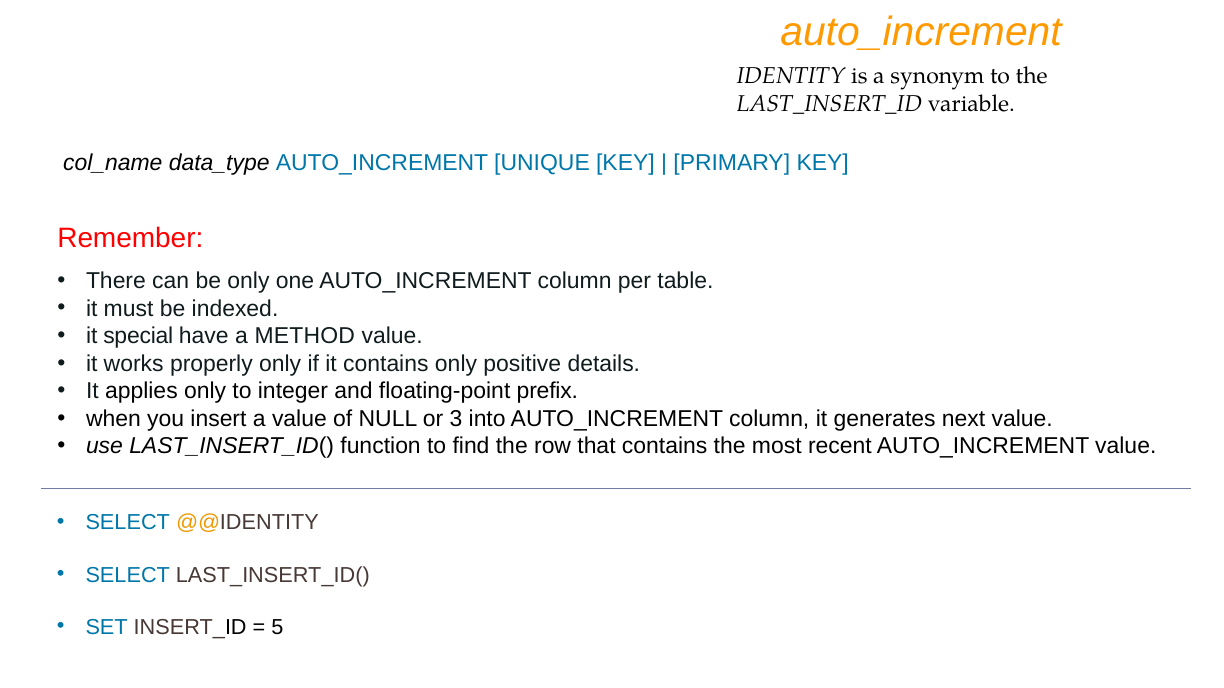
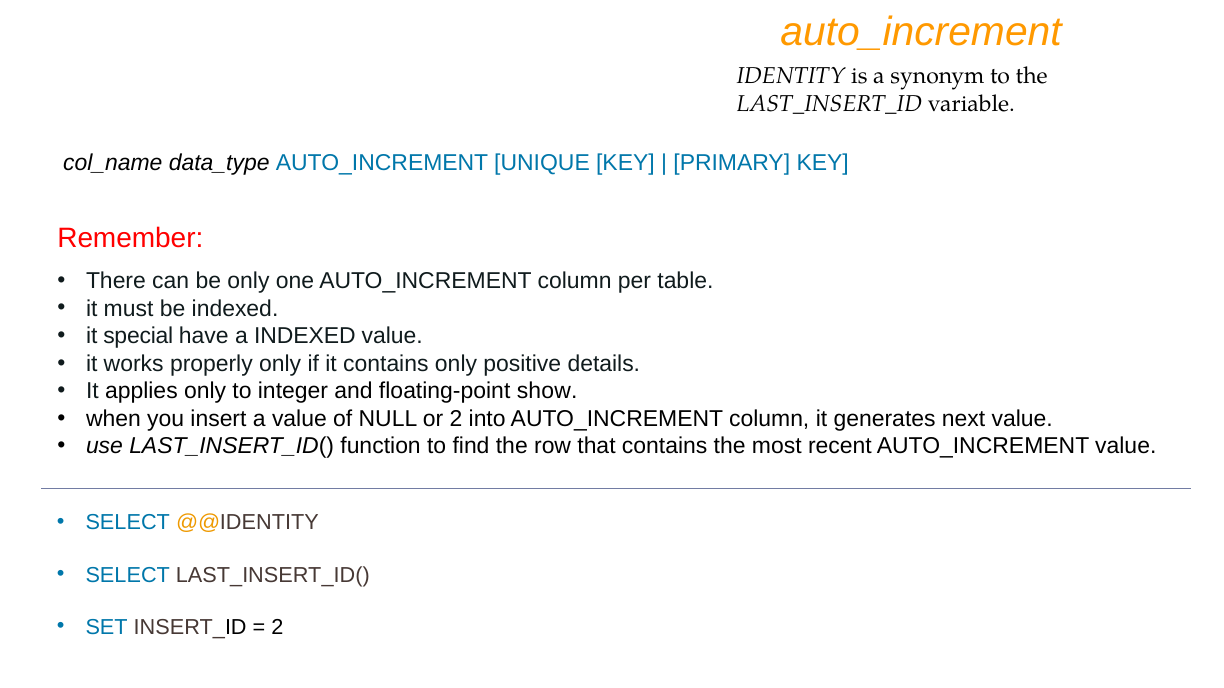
a METHOD: METHOD -> INDEXED
prefix: prefix -> show
or 3: 3 -> 2
5 at (277, 627): 5 -> 2
